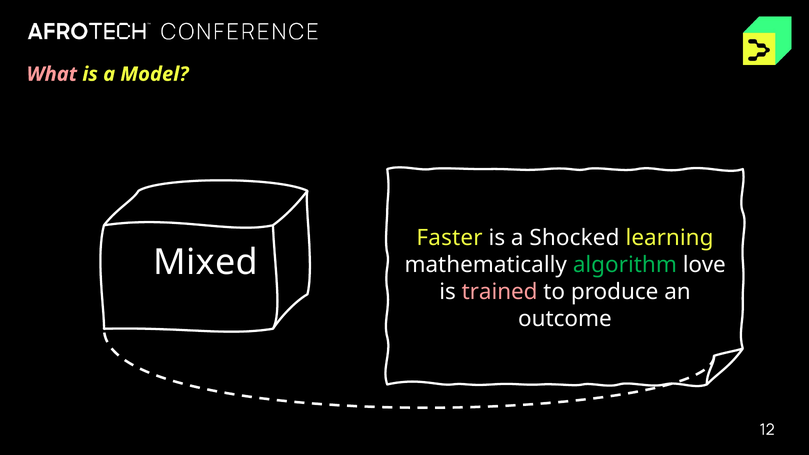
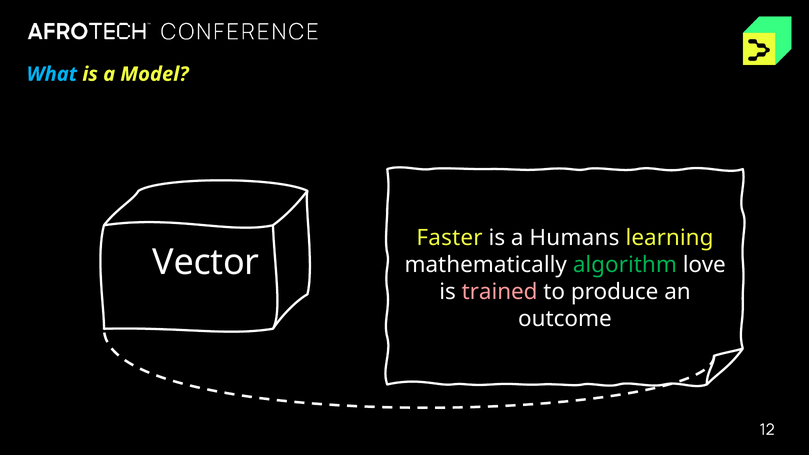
What colour: pink -> light blue
Shocked: Shocked -> Humans
Mixed: Mixed -> Vector
